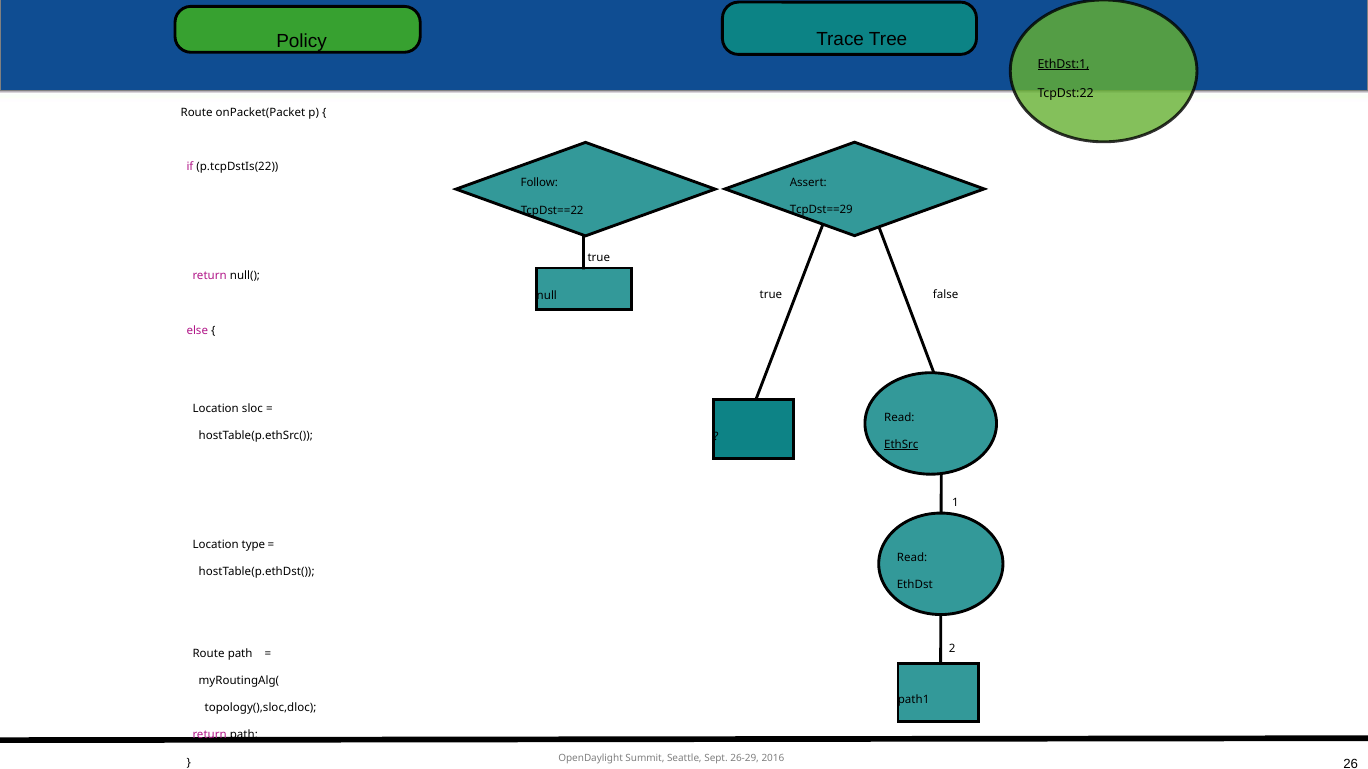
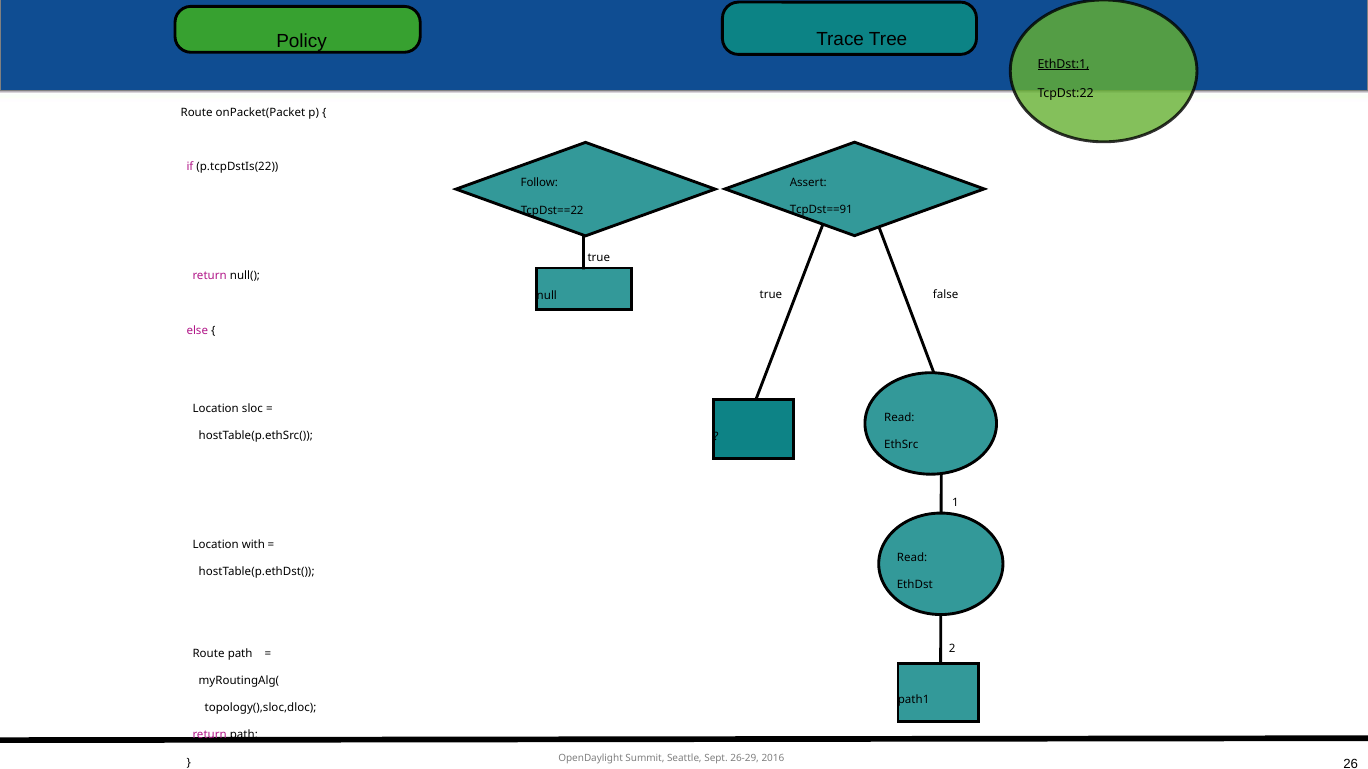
TcpDst==29: TcpDst==29 -> TcpDst==91
EthSrc underline: present -> none
type: type -> with
